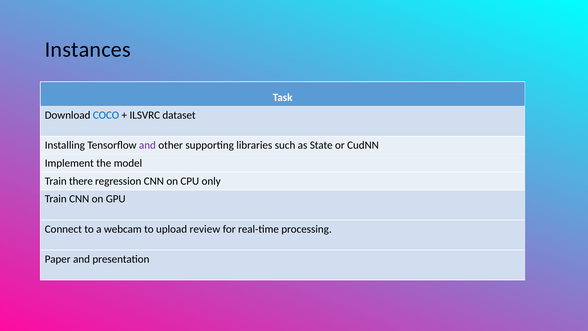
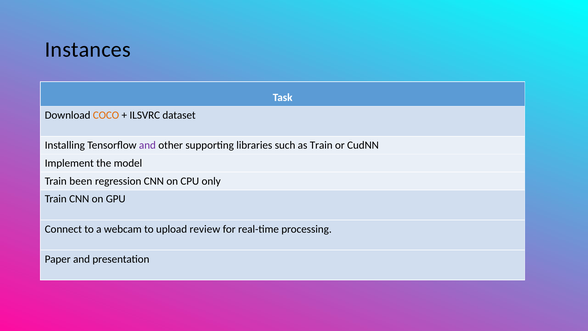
COCO colour: blue -> orange
as State: State -> Train
there: there -> been
